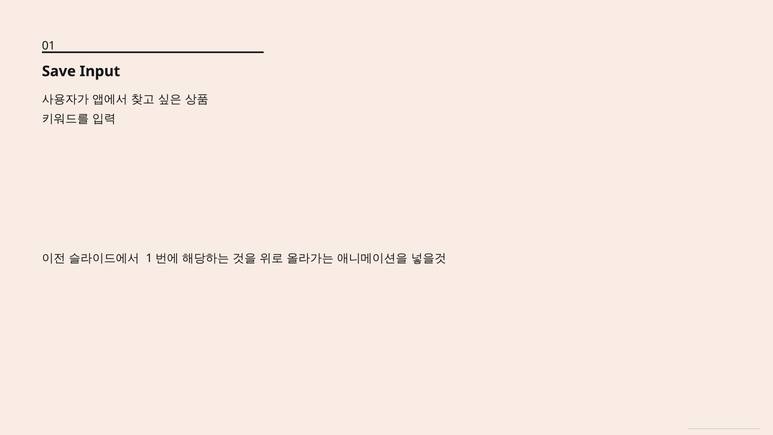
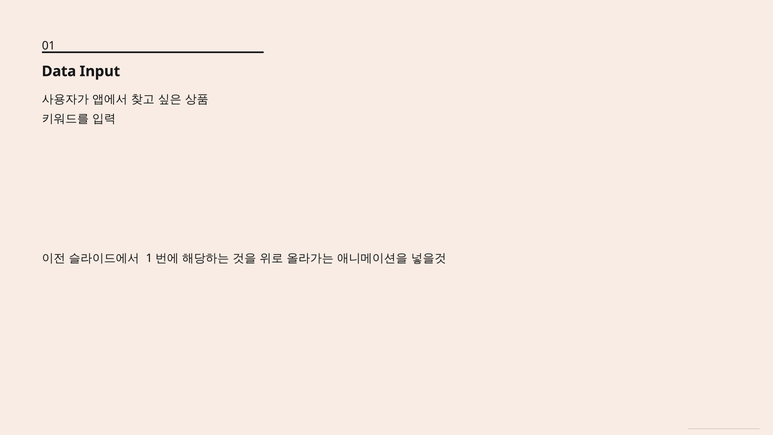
Save: Save -> Data
